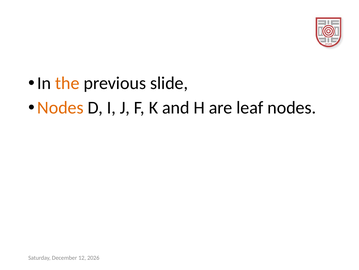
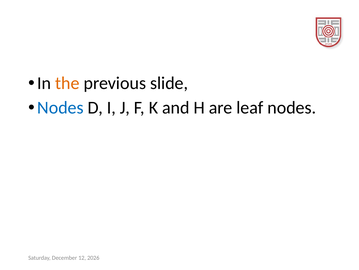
Nodes at (60, 107) colour: orange -> blue
